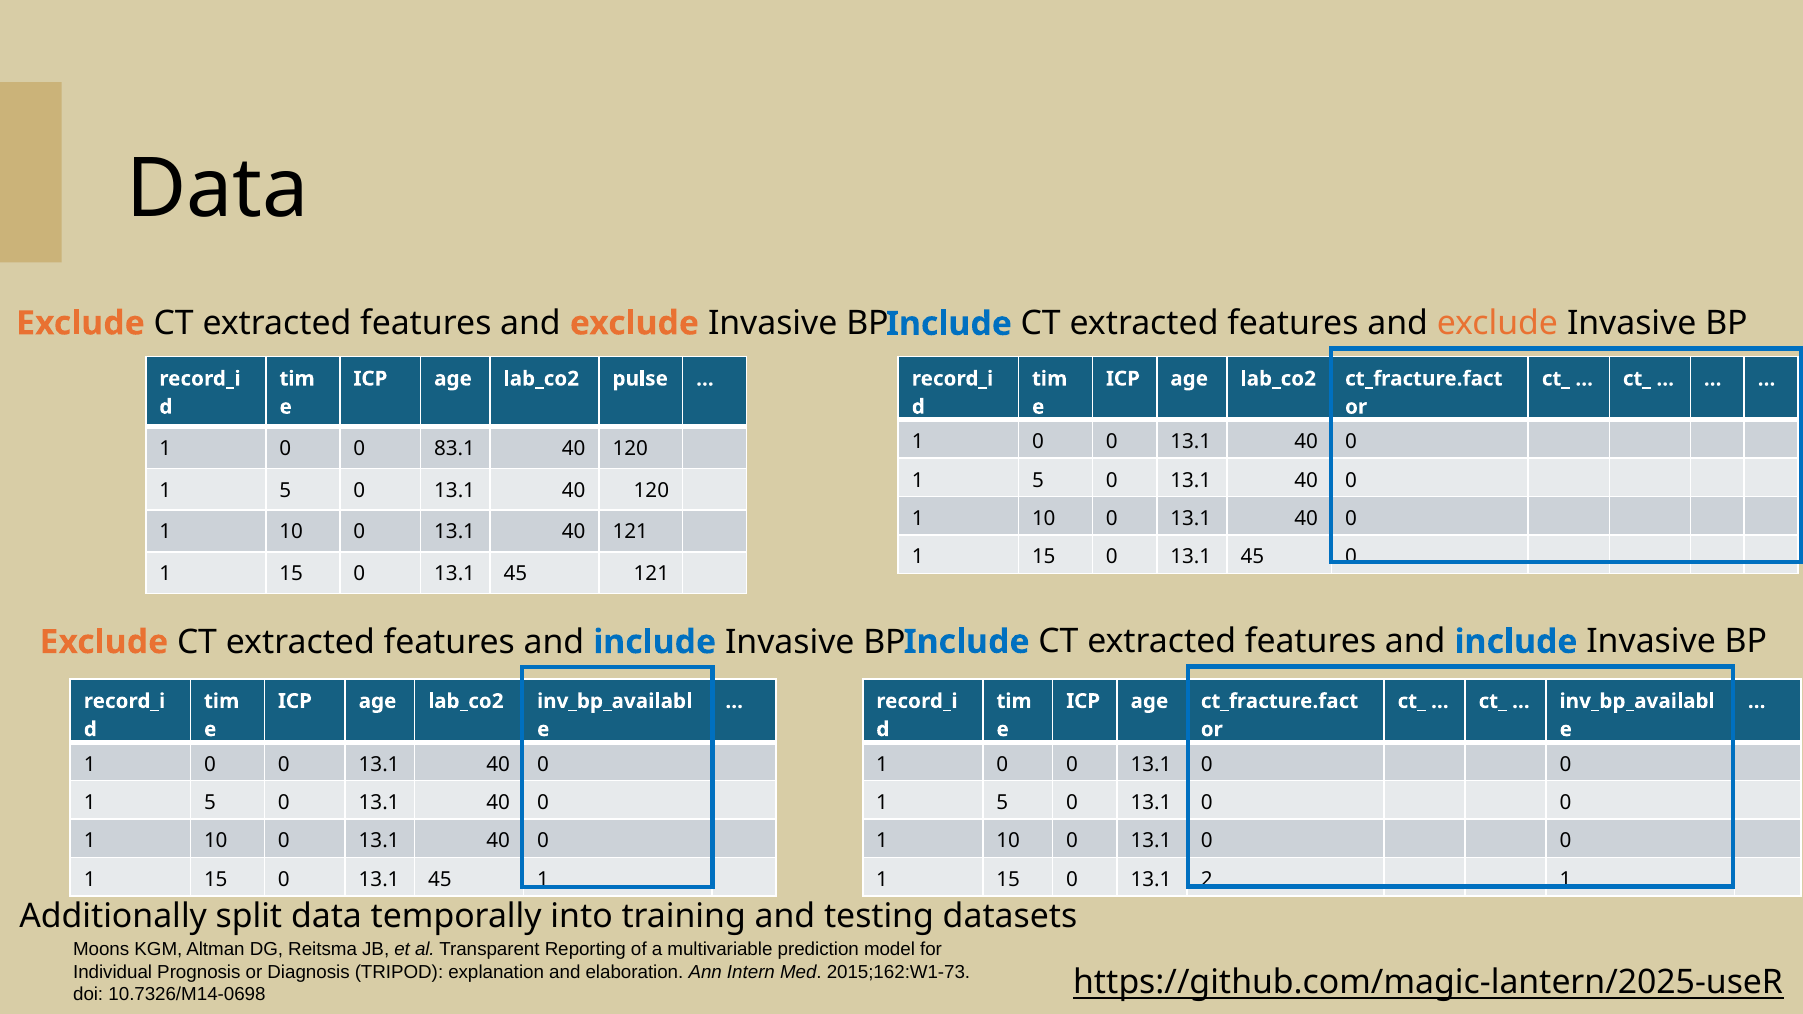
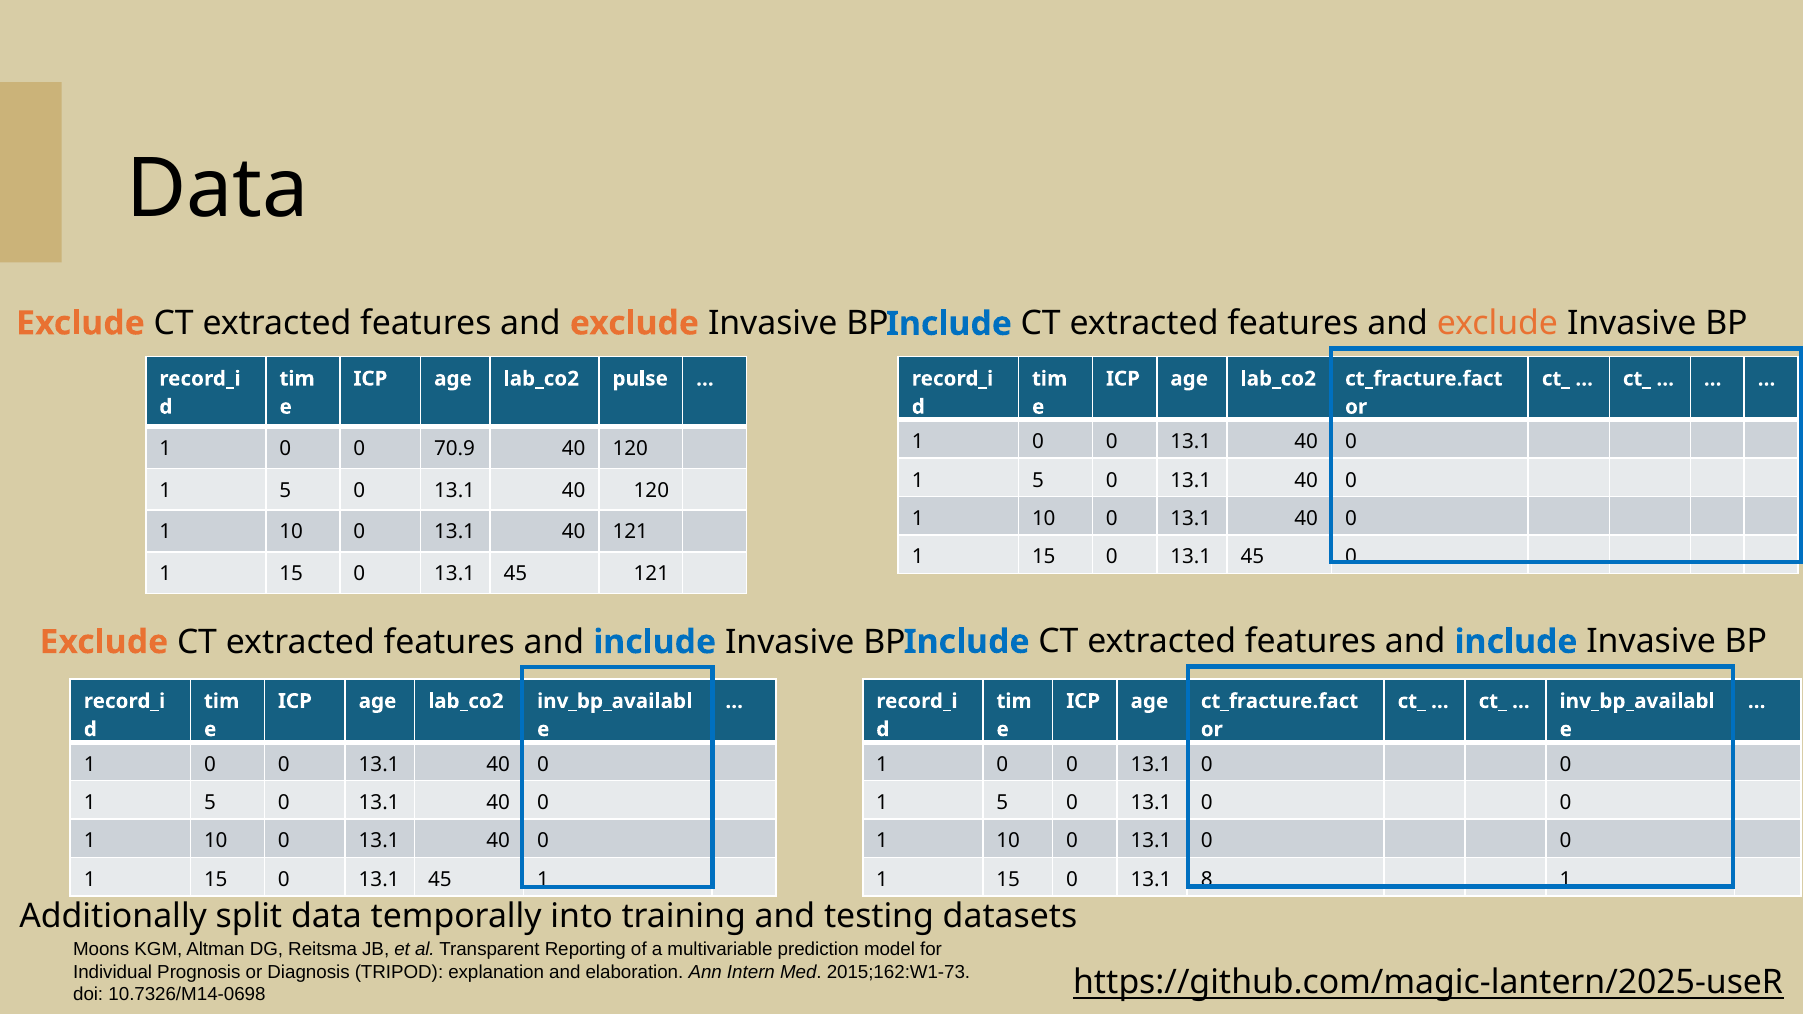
83.1: 83.1 -> 70.9
2: 2 -> 8
